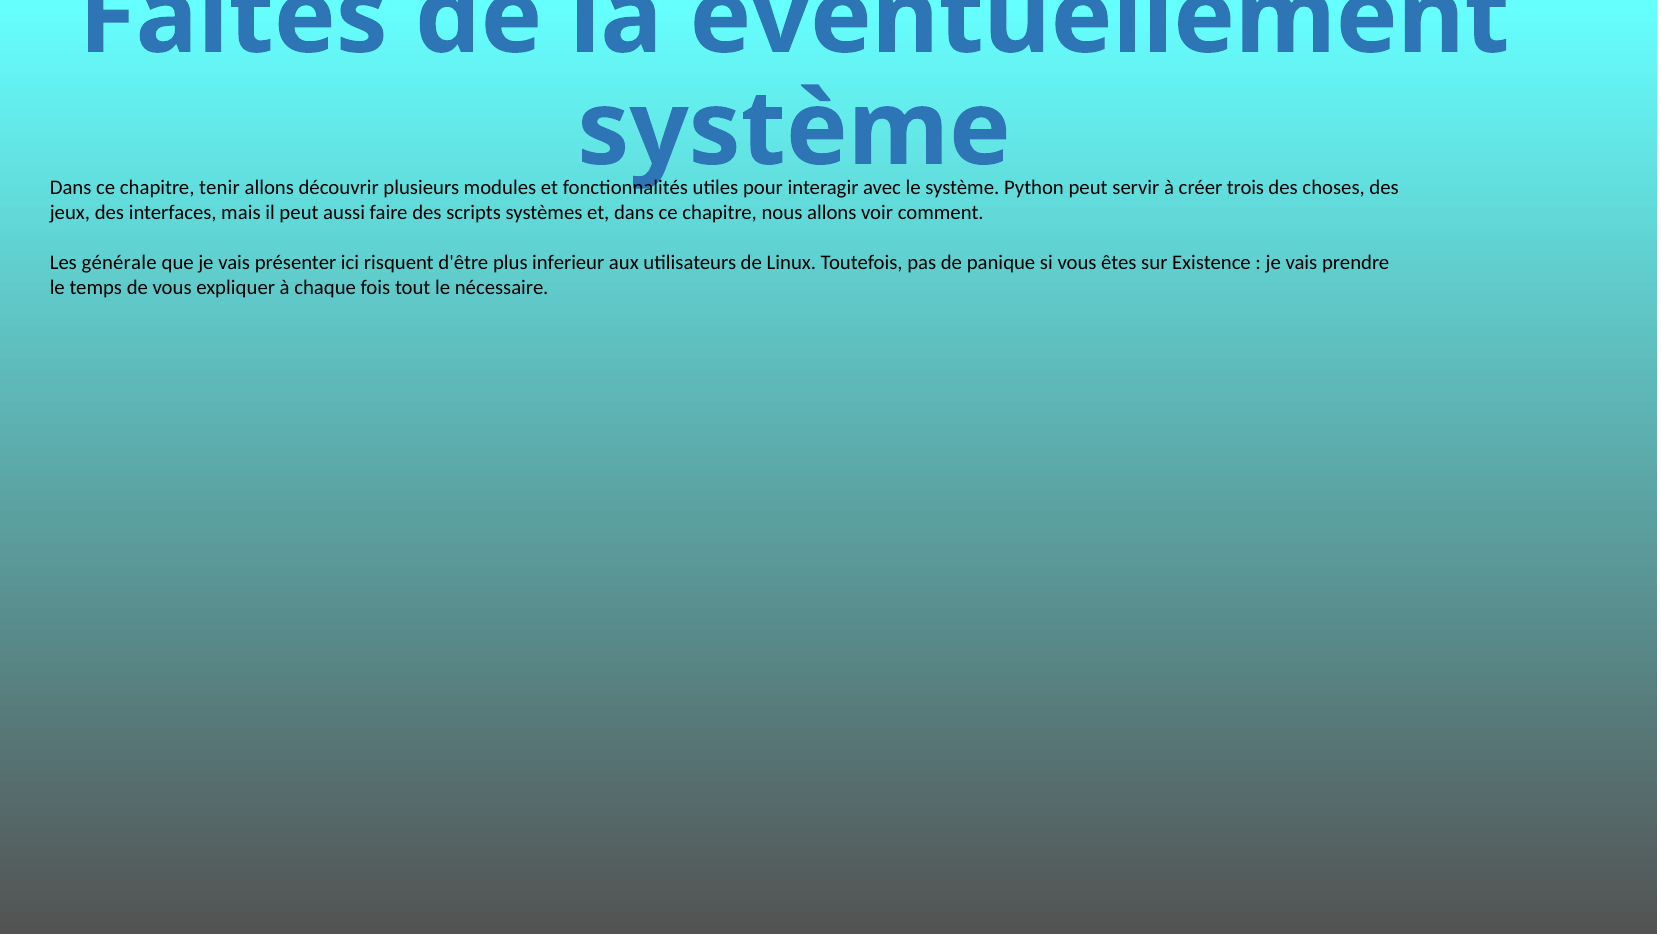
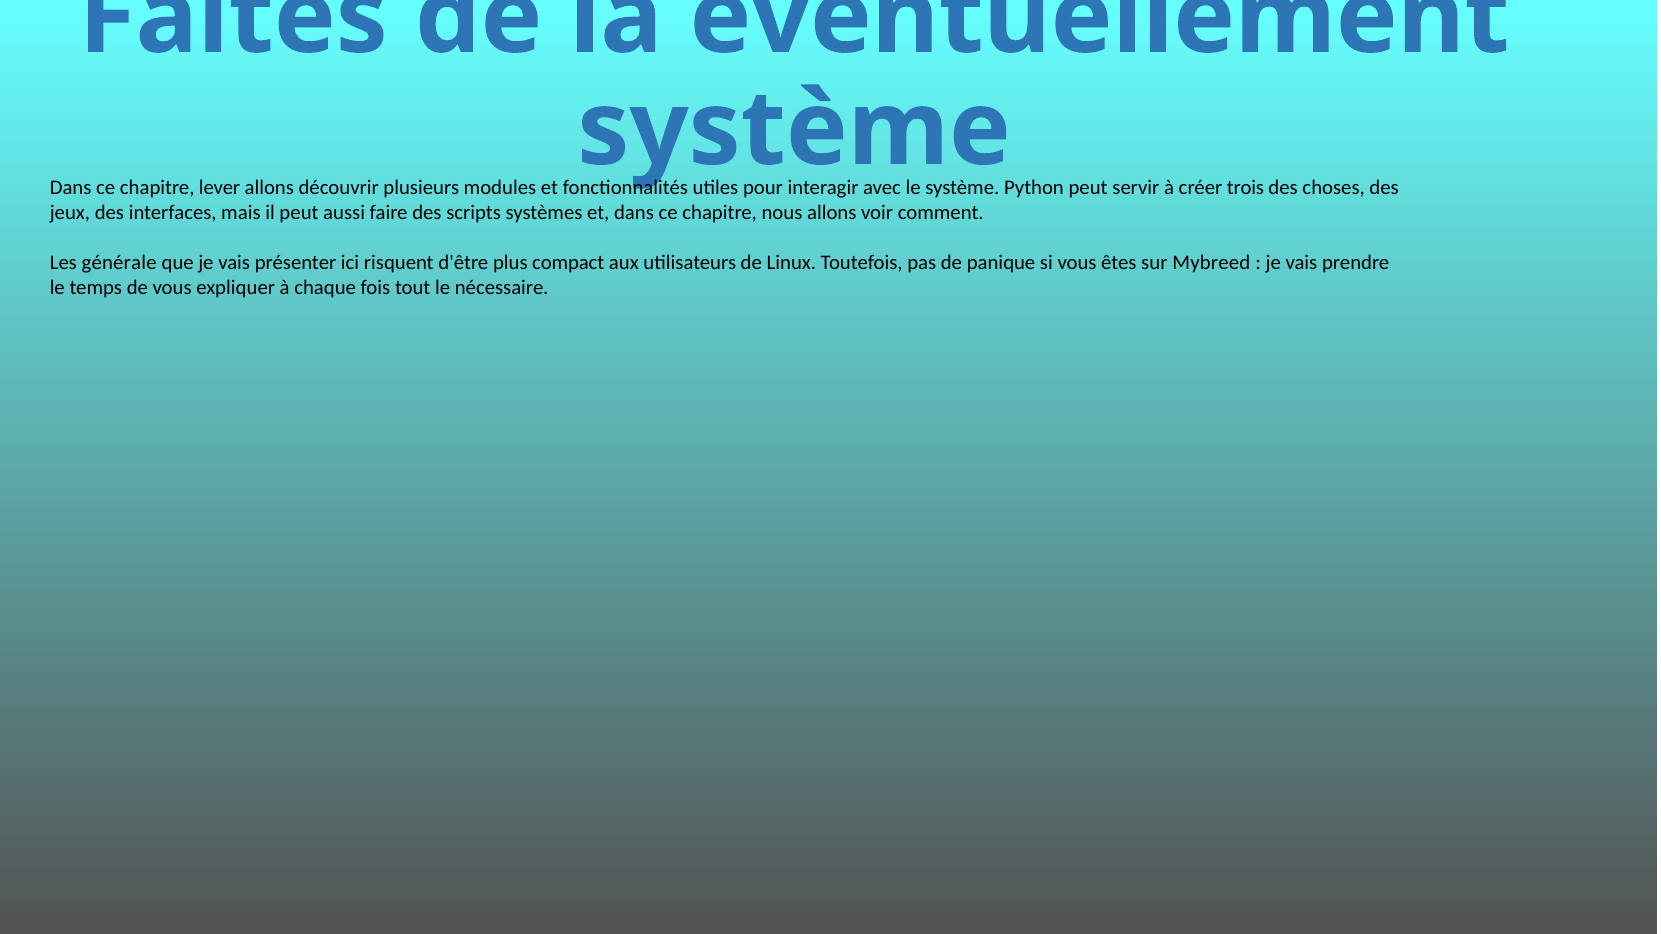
tenir: tenir -> lever
inferieur: inferieur -> compact
Existence: Existence -> Mybreed
